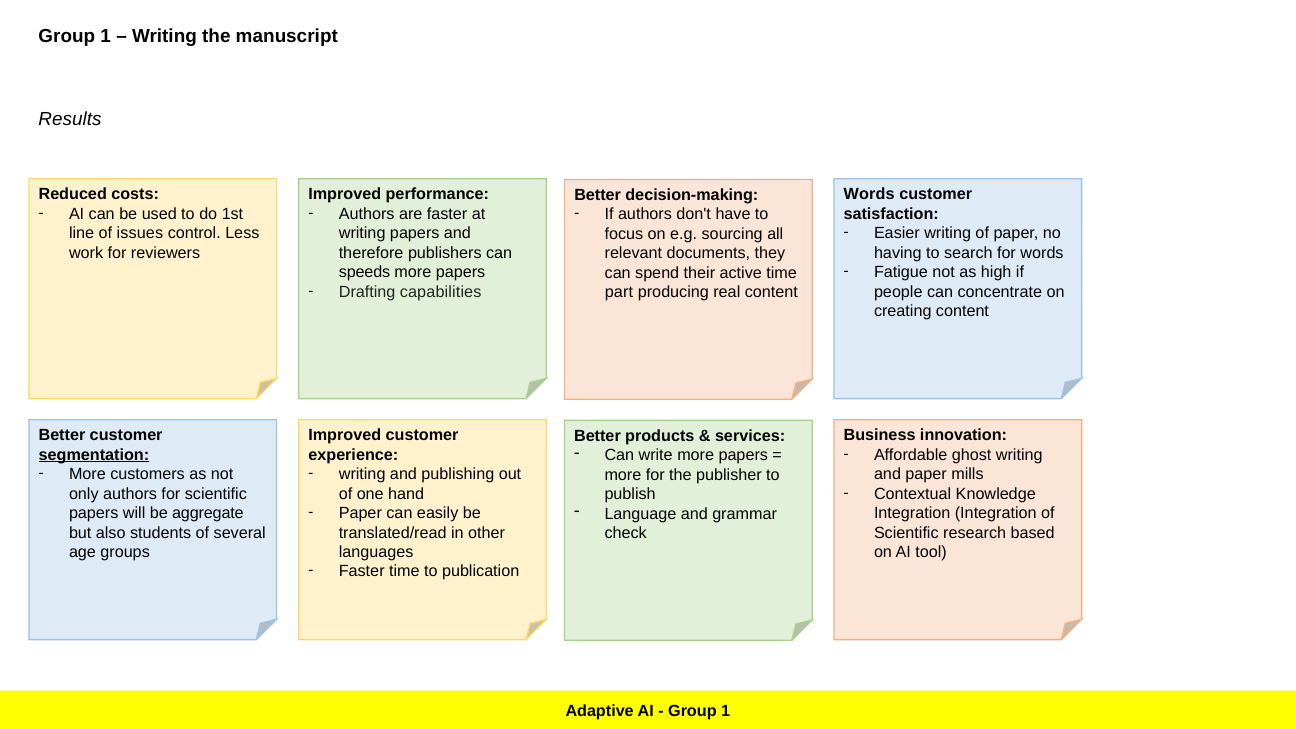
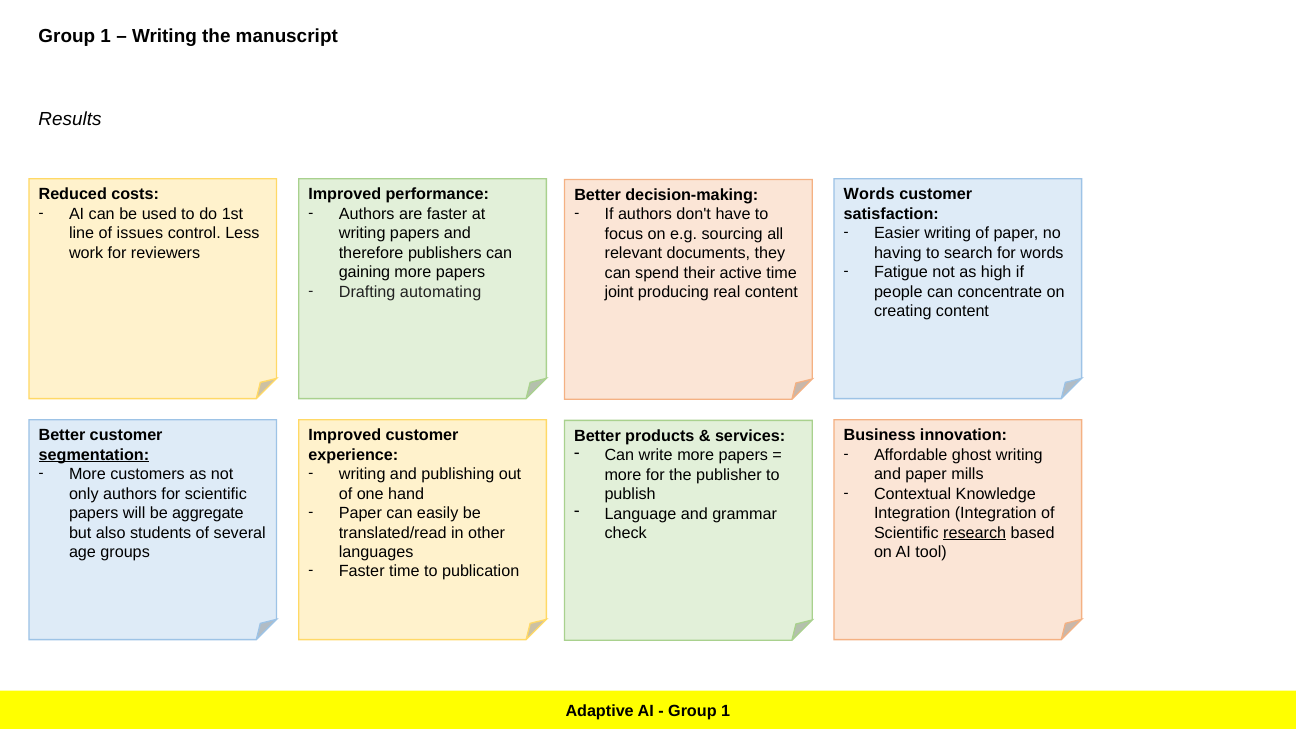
speeds: speeds -> gaining
capabilities: capabilities -> automating
part: part -> joint
research underline: none -> present
